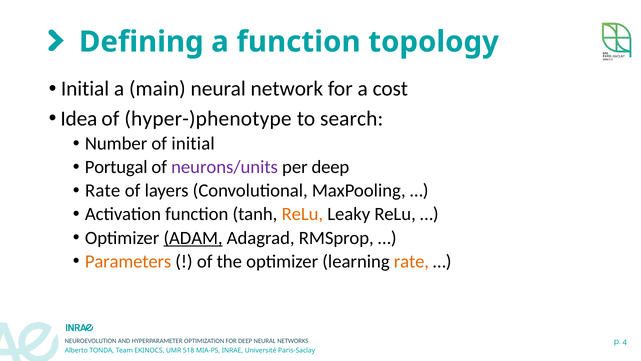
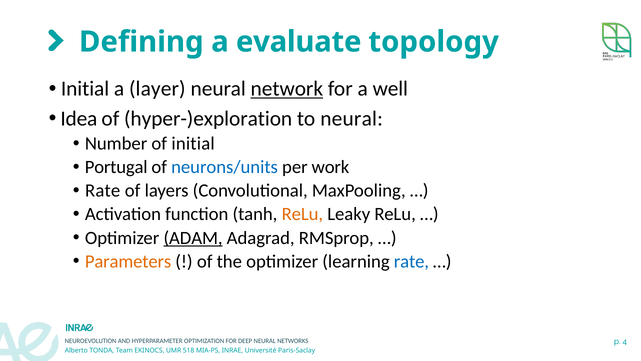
a function: function -> evaluate
main: main -> layer
network underline: none -> present
cost: cost -> well
hyper-)phenotype: hyper-)phenotype -> hyper-)exploration
to search: search -> neural
neurons/units colour: purple -> blue
per deep: deep -> work
rate at (411, 261) colour: orange -> blue
